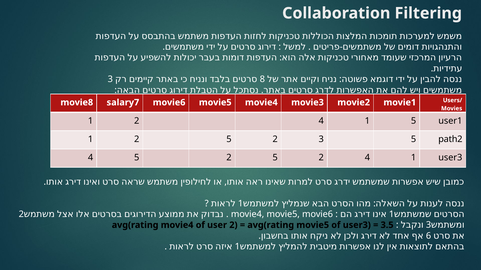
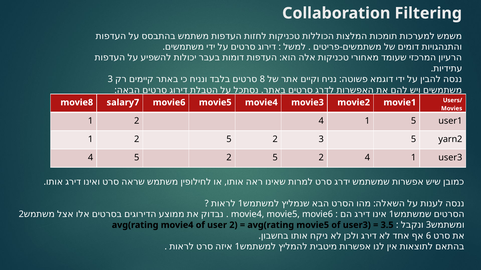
path2: path2 -> yarn2
